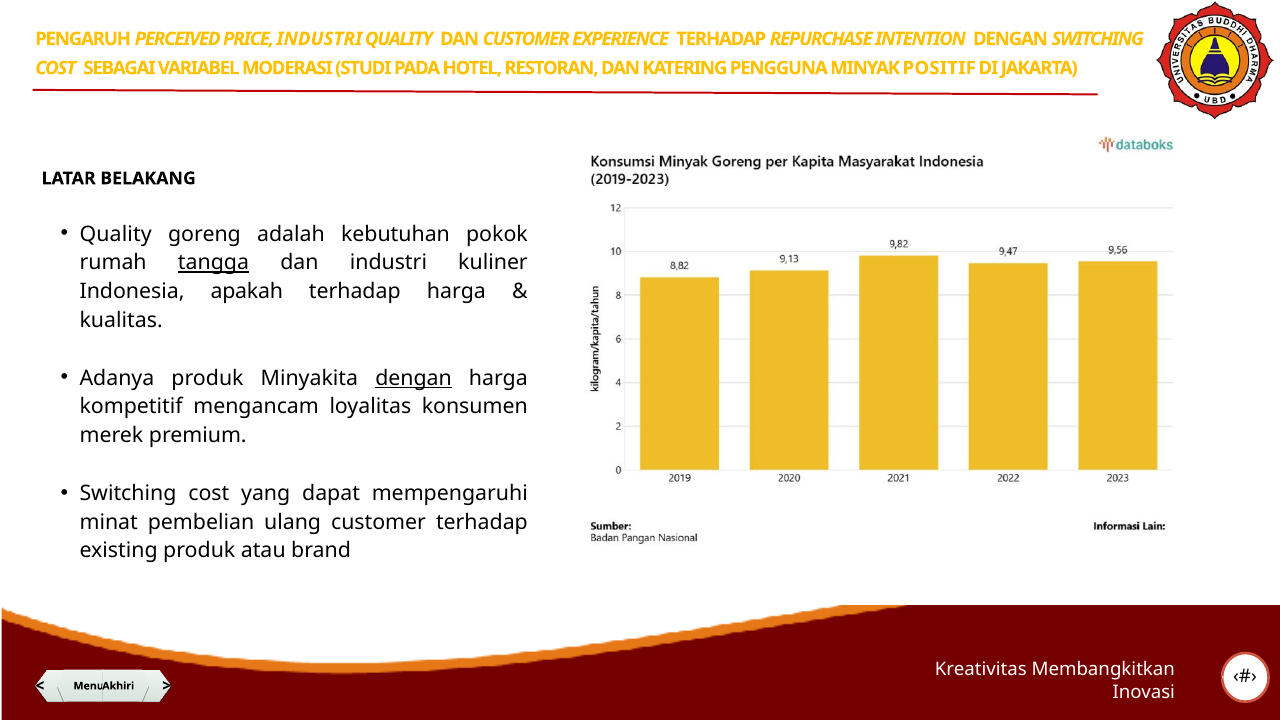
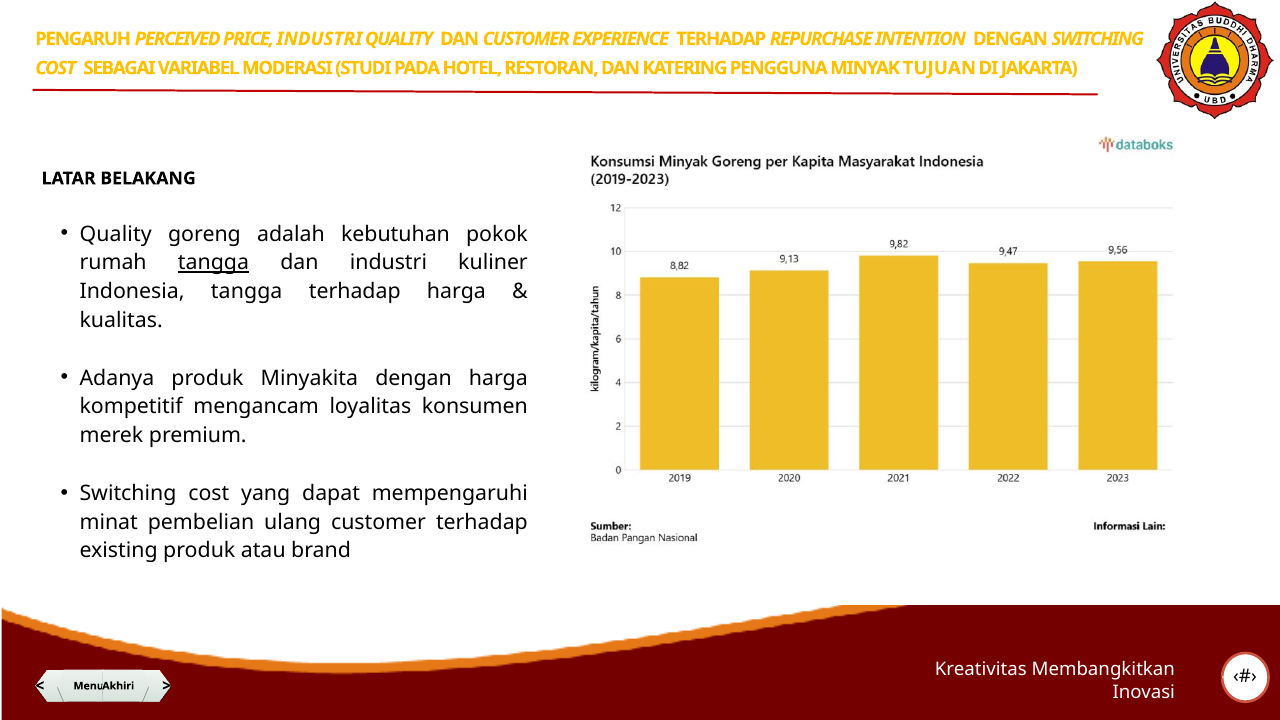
POSITIF: POSITIF -> TUJUAN
Indonesia apakah: apakah -> tangga
dengan at (414, 378) underline: present -> none
